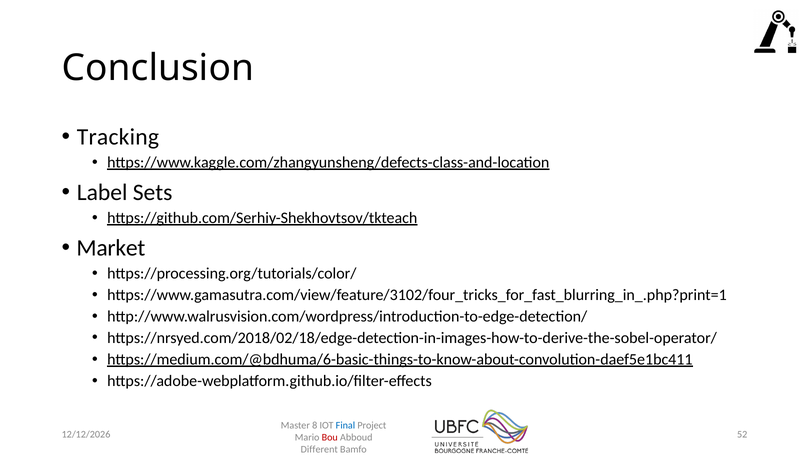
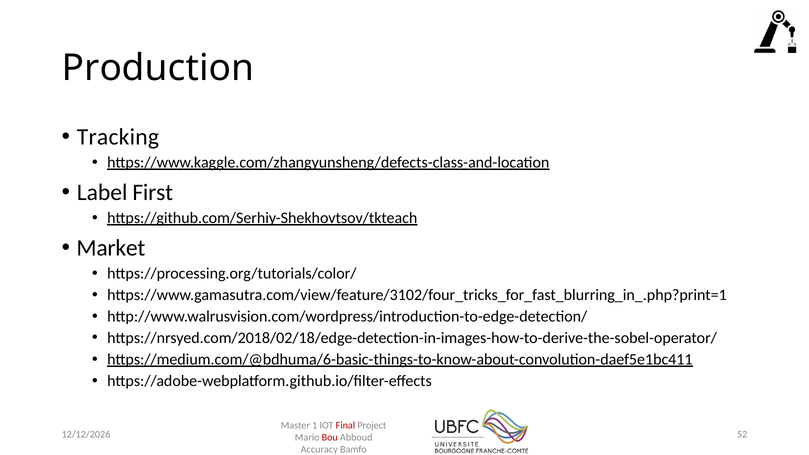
Conclusion: Conclusion -> Production
Sets: Sets -> First
8: 8 -> 1
Final colour: blue -> red
Different: Different -> Accuracy
